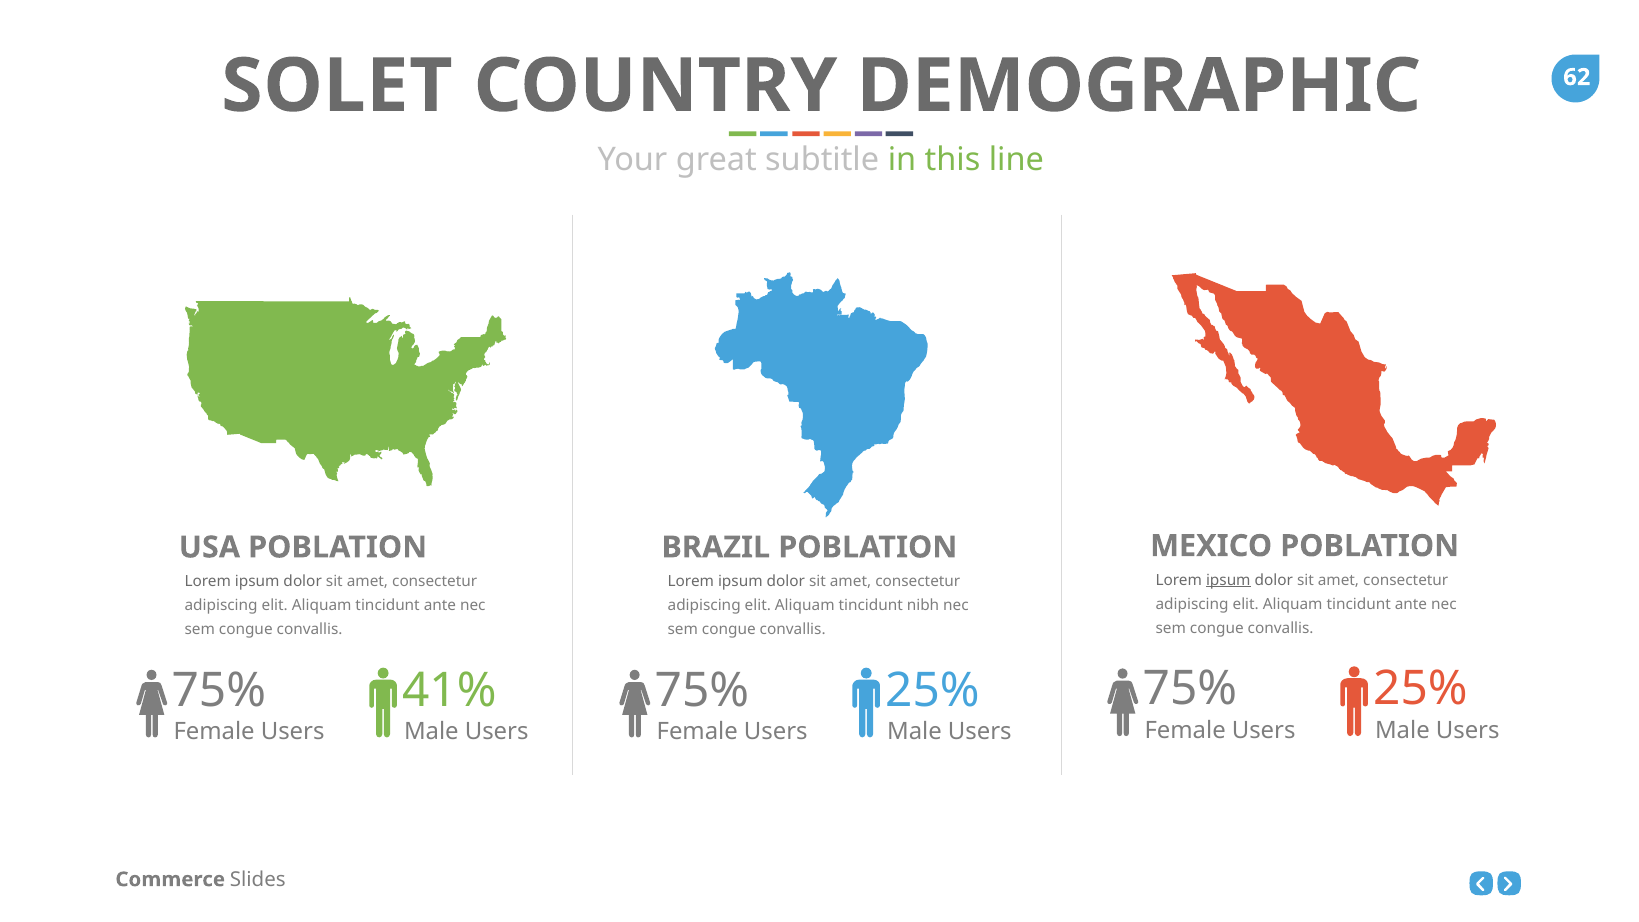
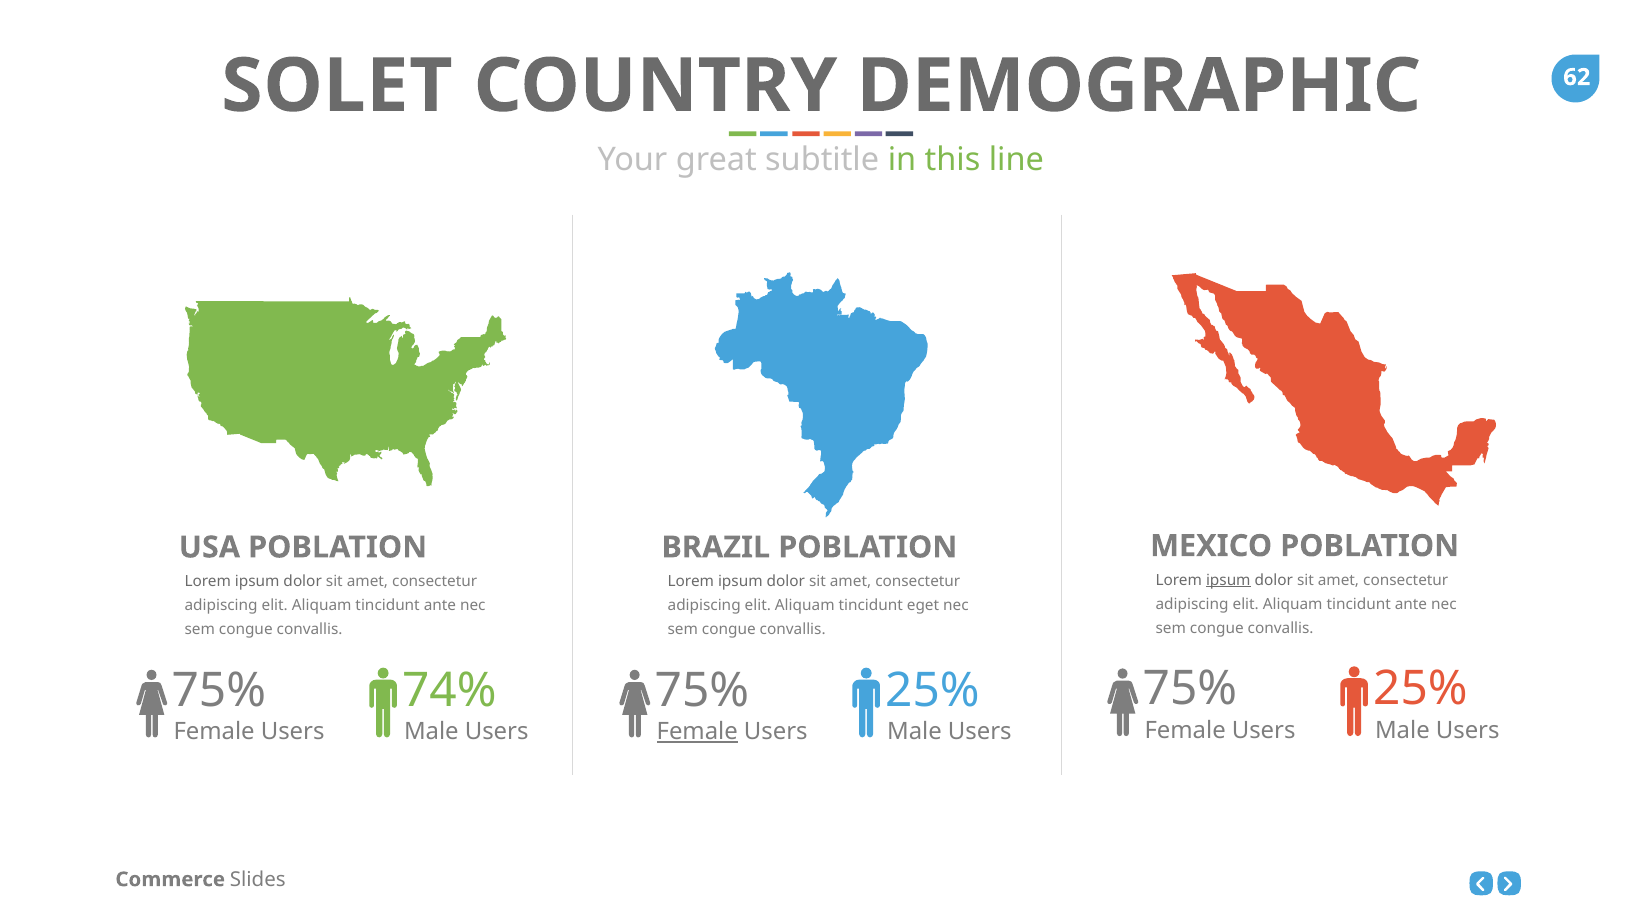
nibh: nibh -> eget
41%: 41% -> 74%
Female at (697, 732) underline: none -> present
